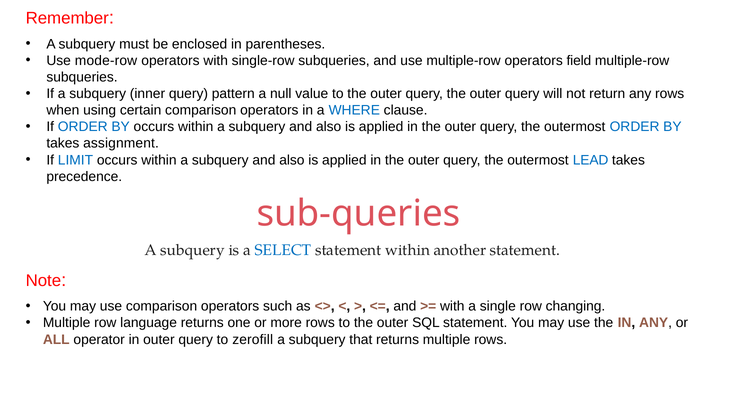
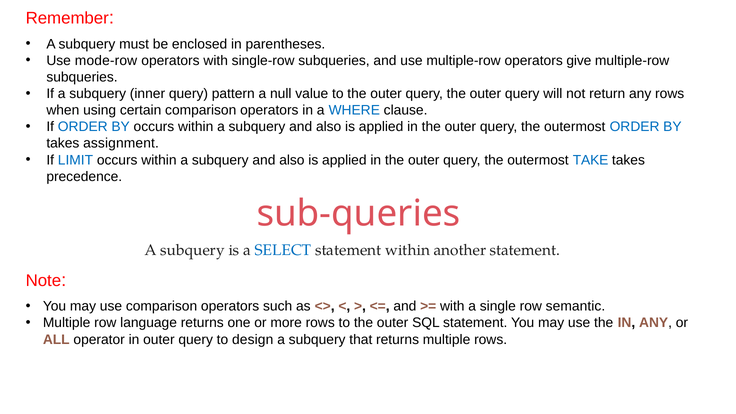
field: field -> give
LEAD: LEAD -> TAKE
changing: changing -> semantic
zerofill: zerofill -> design
